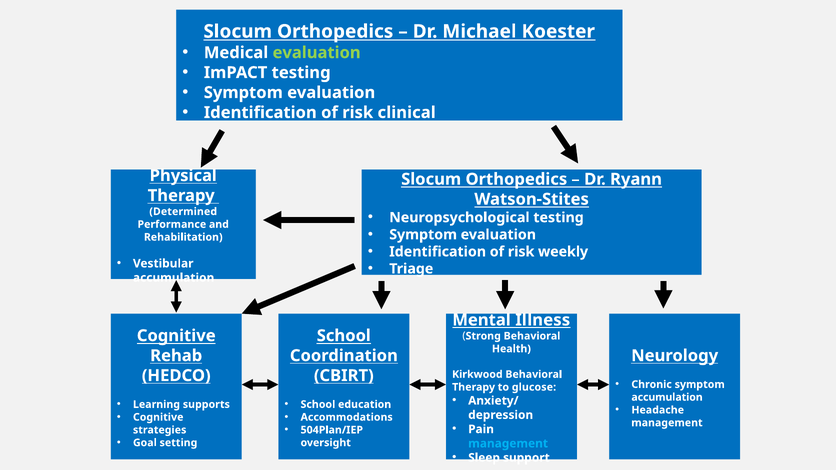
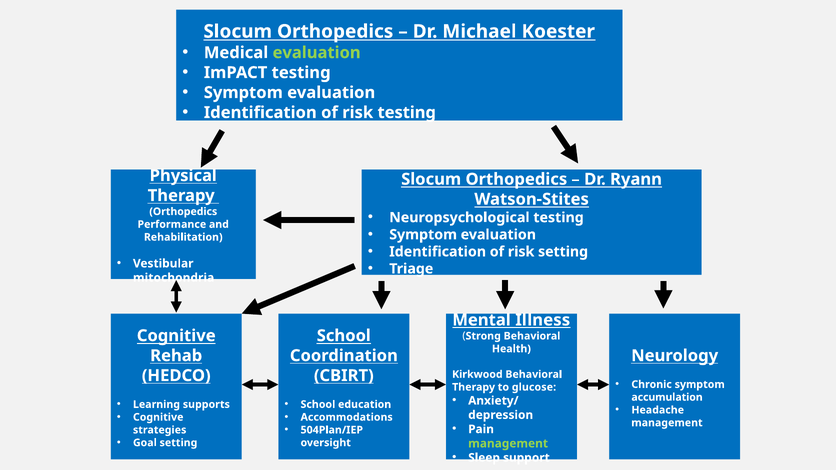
risk clinical: clinical -> testing
Determined at (183, 212): Determined -> Orthopedics
risk weekly: weekly -> setting
accumulation at (174, 278): accumulation -> mitochondria
management at (508, 444) colour: light blue -> light green
